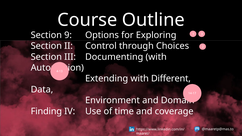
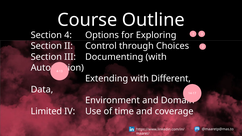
9: 9 -> 4
Finding: Finding -> Limited
